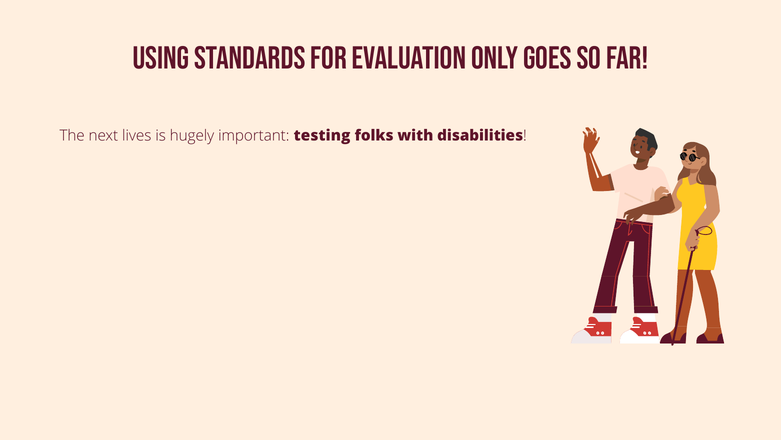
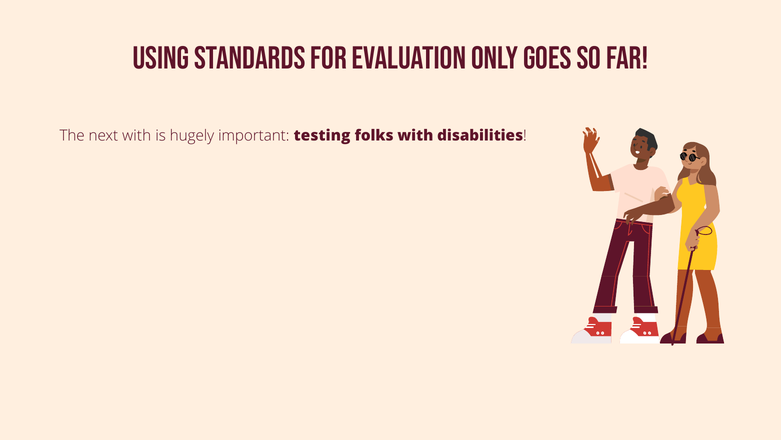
next lives: lives -> with
